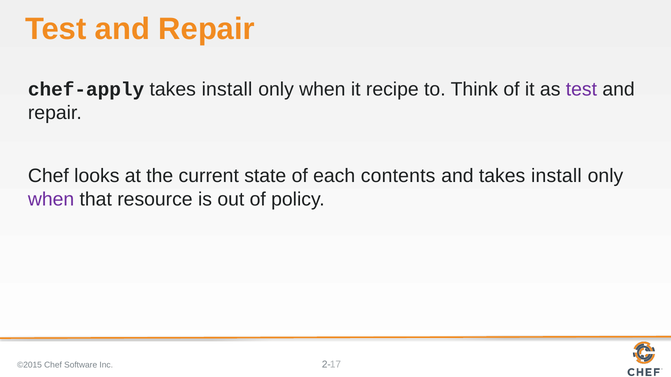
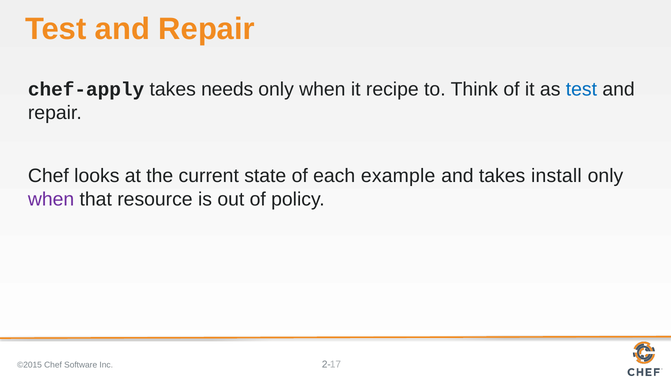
chef-apply takes install: install -> needs
test at (581, 90) colour: purple -> blue
contents: contents -> example
